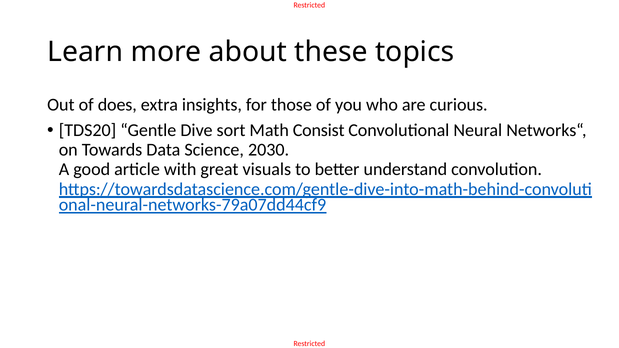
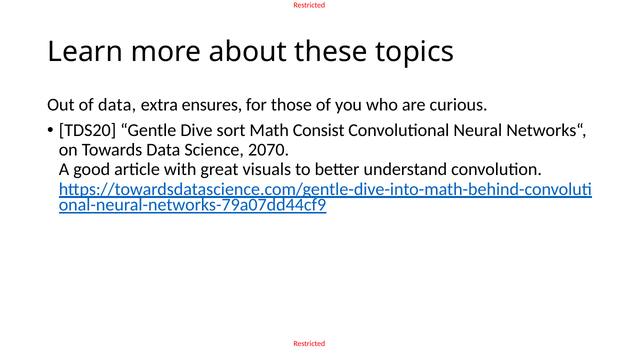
of does: does -> data
insights: insights -> ensures
2030: 2030 -> 2070
